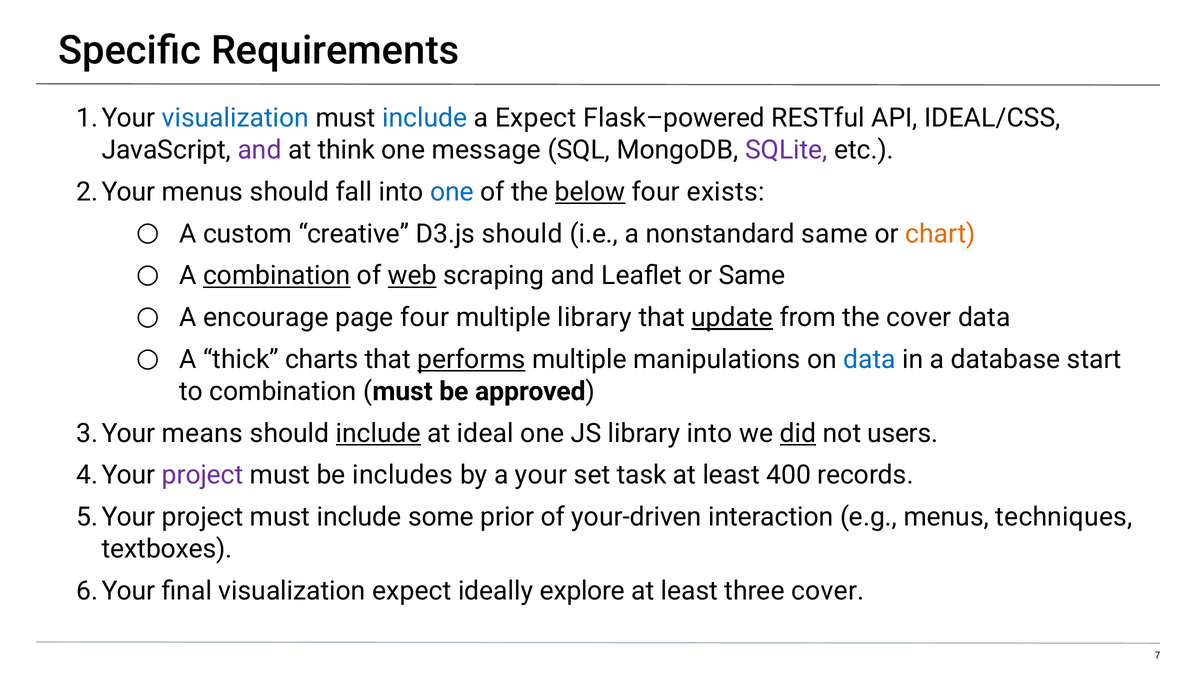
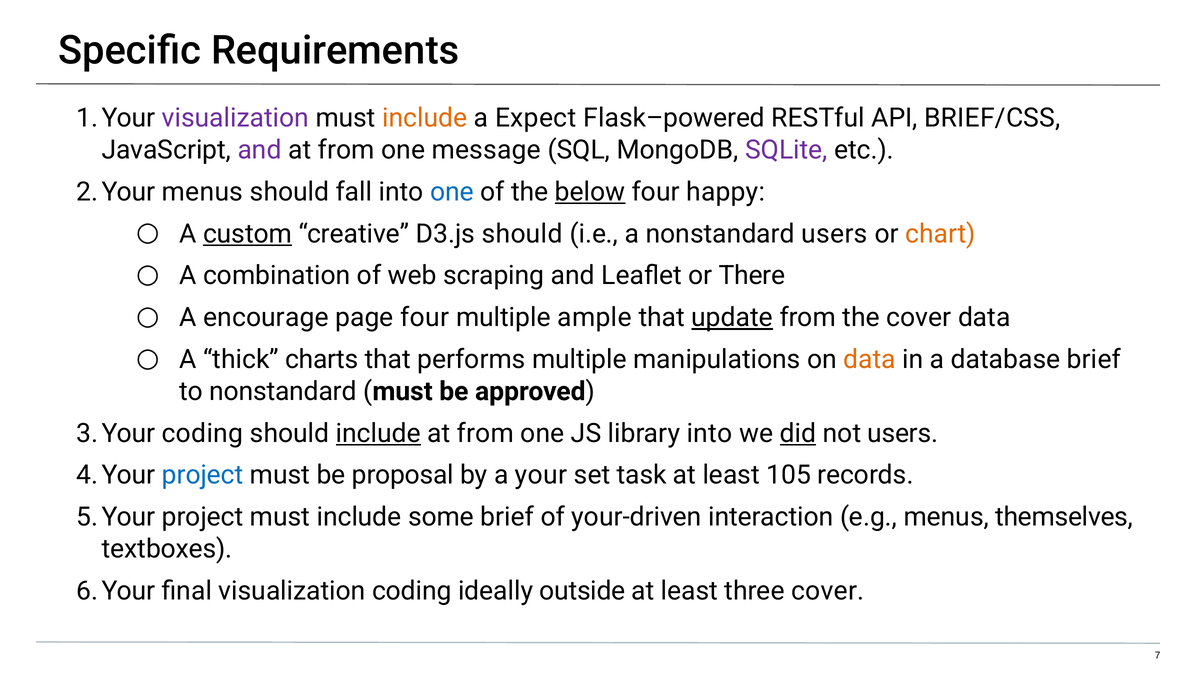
visualization at (235, 118) colour: blue -> purple
include at (425, 118) colour: blue -> orange
IDEAL/CSS: IDEAL/CSS -> BRIEF/CSS
think at (346, 150): think -> from
exists: exists -> happy
custom underline: none -> present
nonstandard same: same -> users
combination at (277, 276) underline: present -> none
web underline: present -> none
or Same: Same -> There
multiple library: library -> ample
performs underline: present -> none
data at (870, 359) colour: blue -> orange
database start: start -> brief
to combination: combination -> nonstandard
means at (202, 433): means -> coding
ideal at (485, 433): ideal -> from
project at (203, 475) colour: purple -> blue
includes: includes -> proposal
400: 400 -> 105
some prior: prior -> brief
techniques: techniques -> themselves
visualization expect: expect -> coding
explore: explore -> outside
